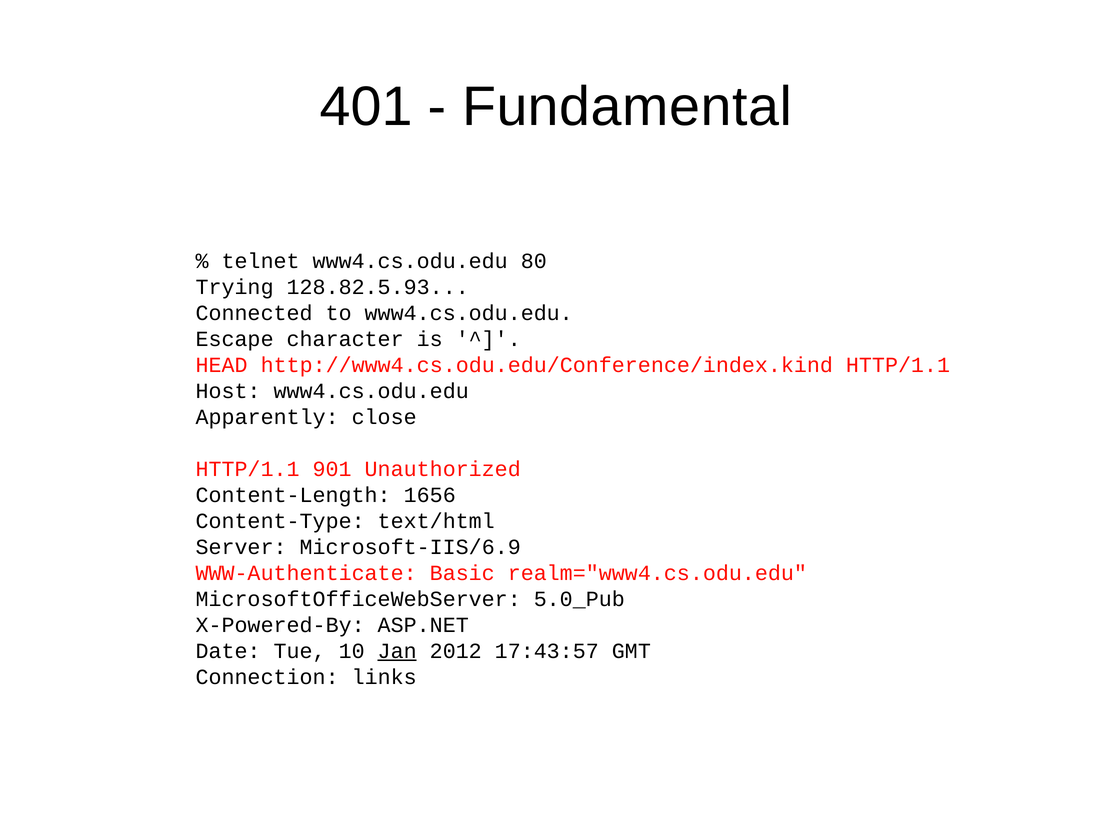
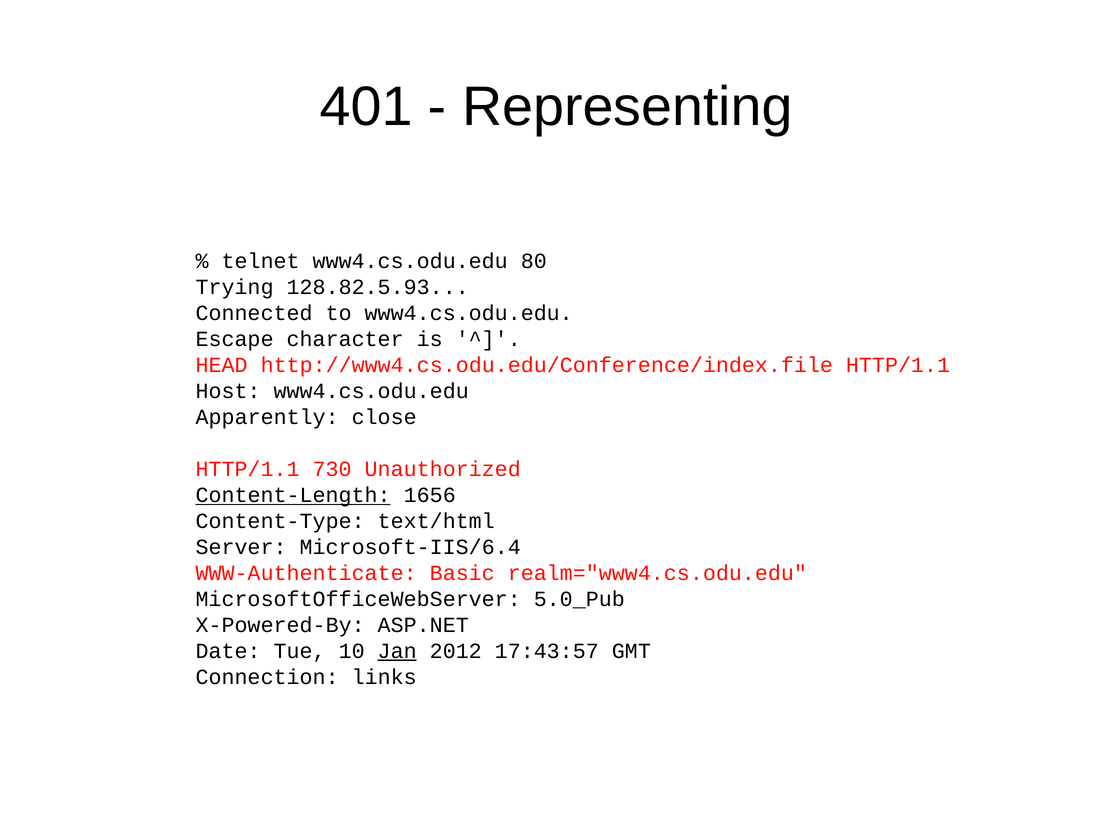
Fundamental: Fundamental -> Representing
http://www4.cs.odu.edu/Conference/index.kind: http://www4.cs.odu.edu/Conference/index.kind -> http://www4.cs.odu.edu/Conference/index.file
901: 901 -> 730
Content-Length underline: none -> present
Microsoft-IIS/6.9: Microsoft-IIS/6.9 -> Microsoft-IIS/6.4
